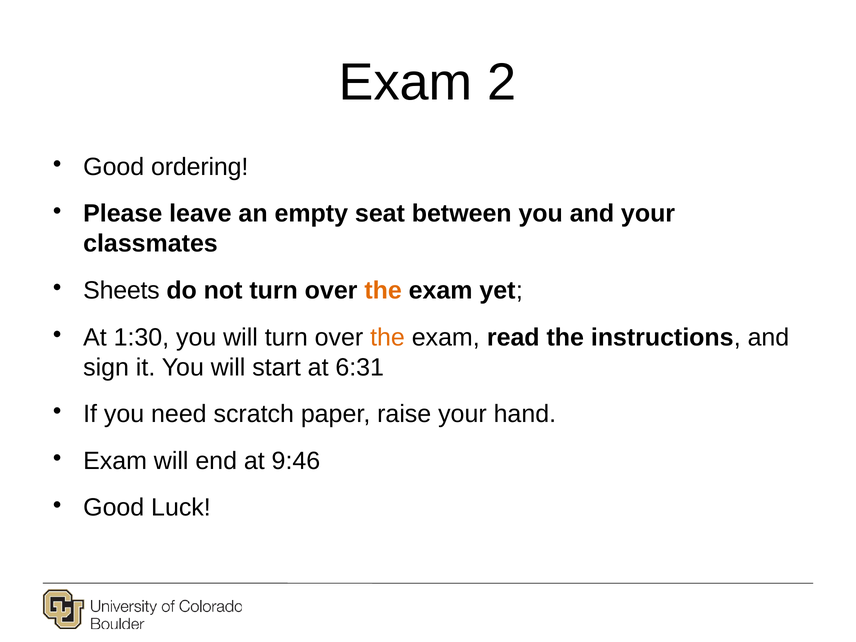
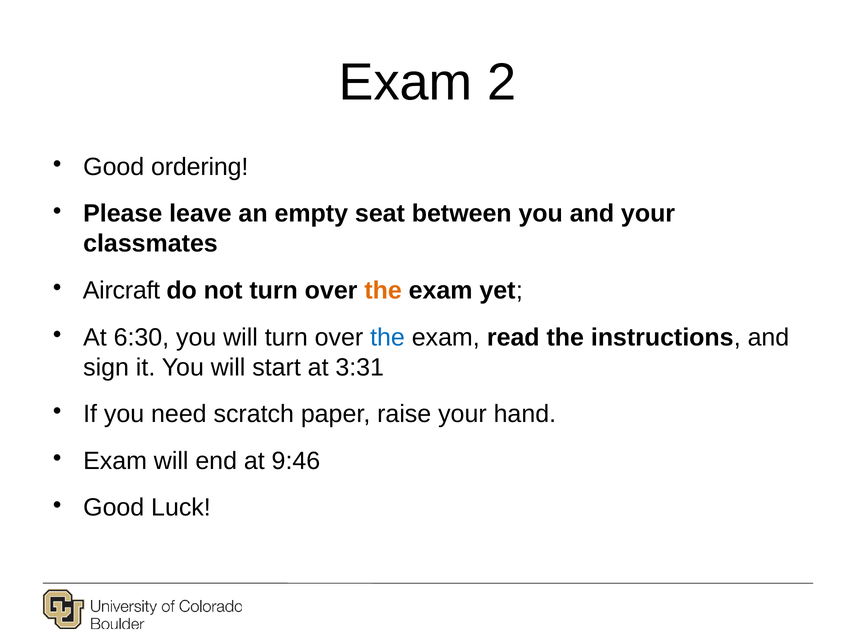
Sheets: Sheets -> Aircraft
1:30: 1:30 -> 6:30
the at (388, 337) colour: orange -> blue
6:31: 6:31 -> 3:31
